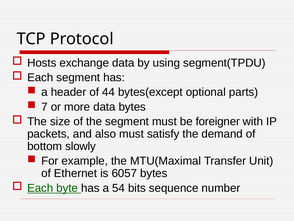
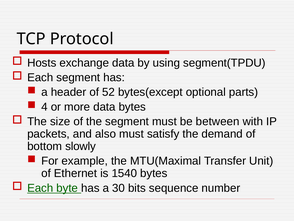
44: 44 -> 52
7: 7 -> 4
foreigner: foreigner -> between
6057: 6057 -> 1540
54: 54 -> 30
